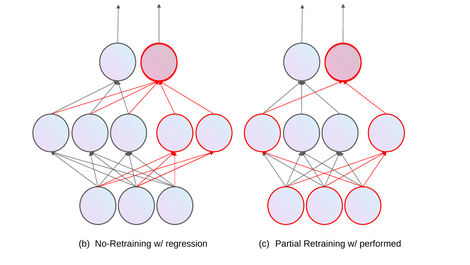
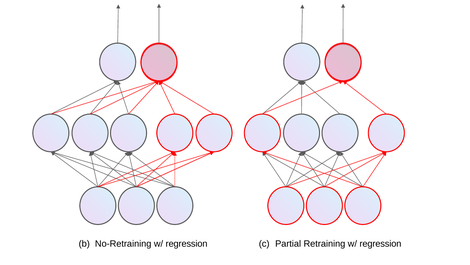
Retraining w/ performed: performed -> regression
